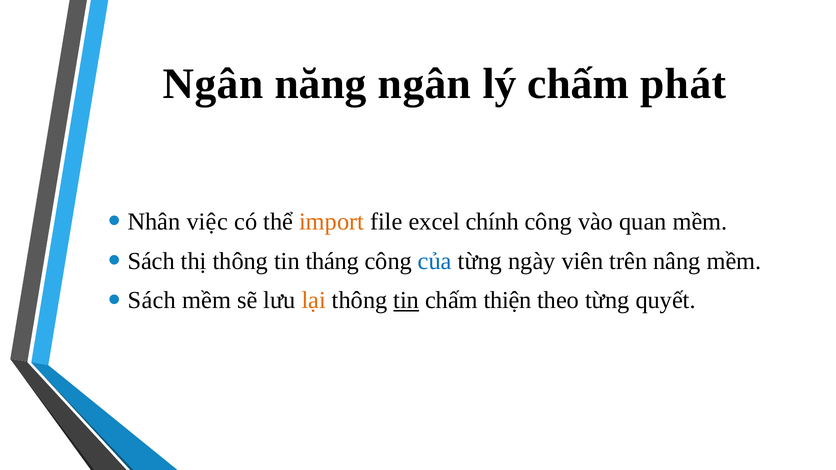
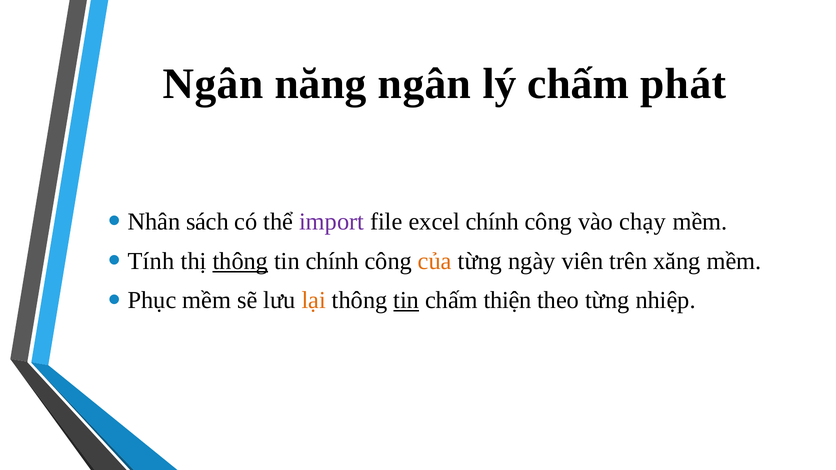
việc: việc -> sách
import colour: orange -> purple
quan: quan -> chạy
Sách at (151, 261): Sách -> Tính
thông at (240, 261) underline: none -> present
tin tháng: tháng -> chính
của colour: blue -> orange
nâng: nâng -> xăng
Sách at (152, 301): Sách -> Phục
quyết: quyết -> nhiệp
